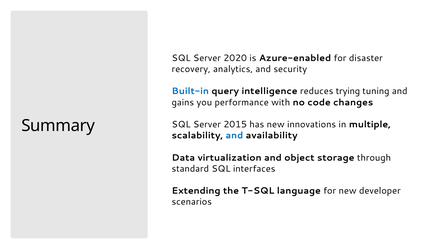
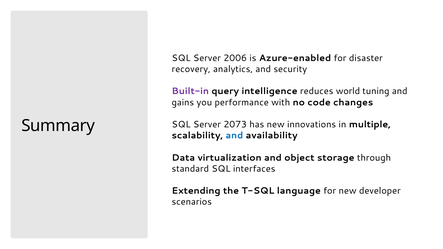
2020: 2020 -> 2006
Built-in colour: blue -> purple
trying: trying -> world
2015: 2015 -> 2073
